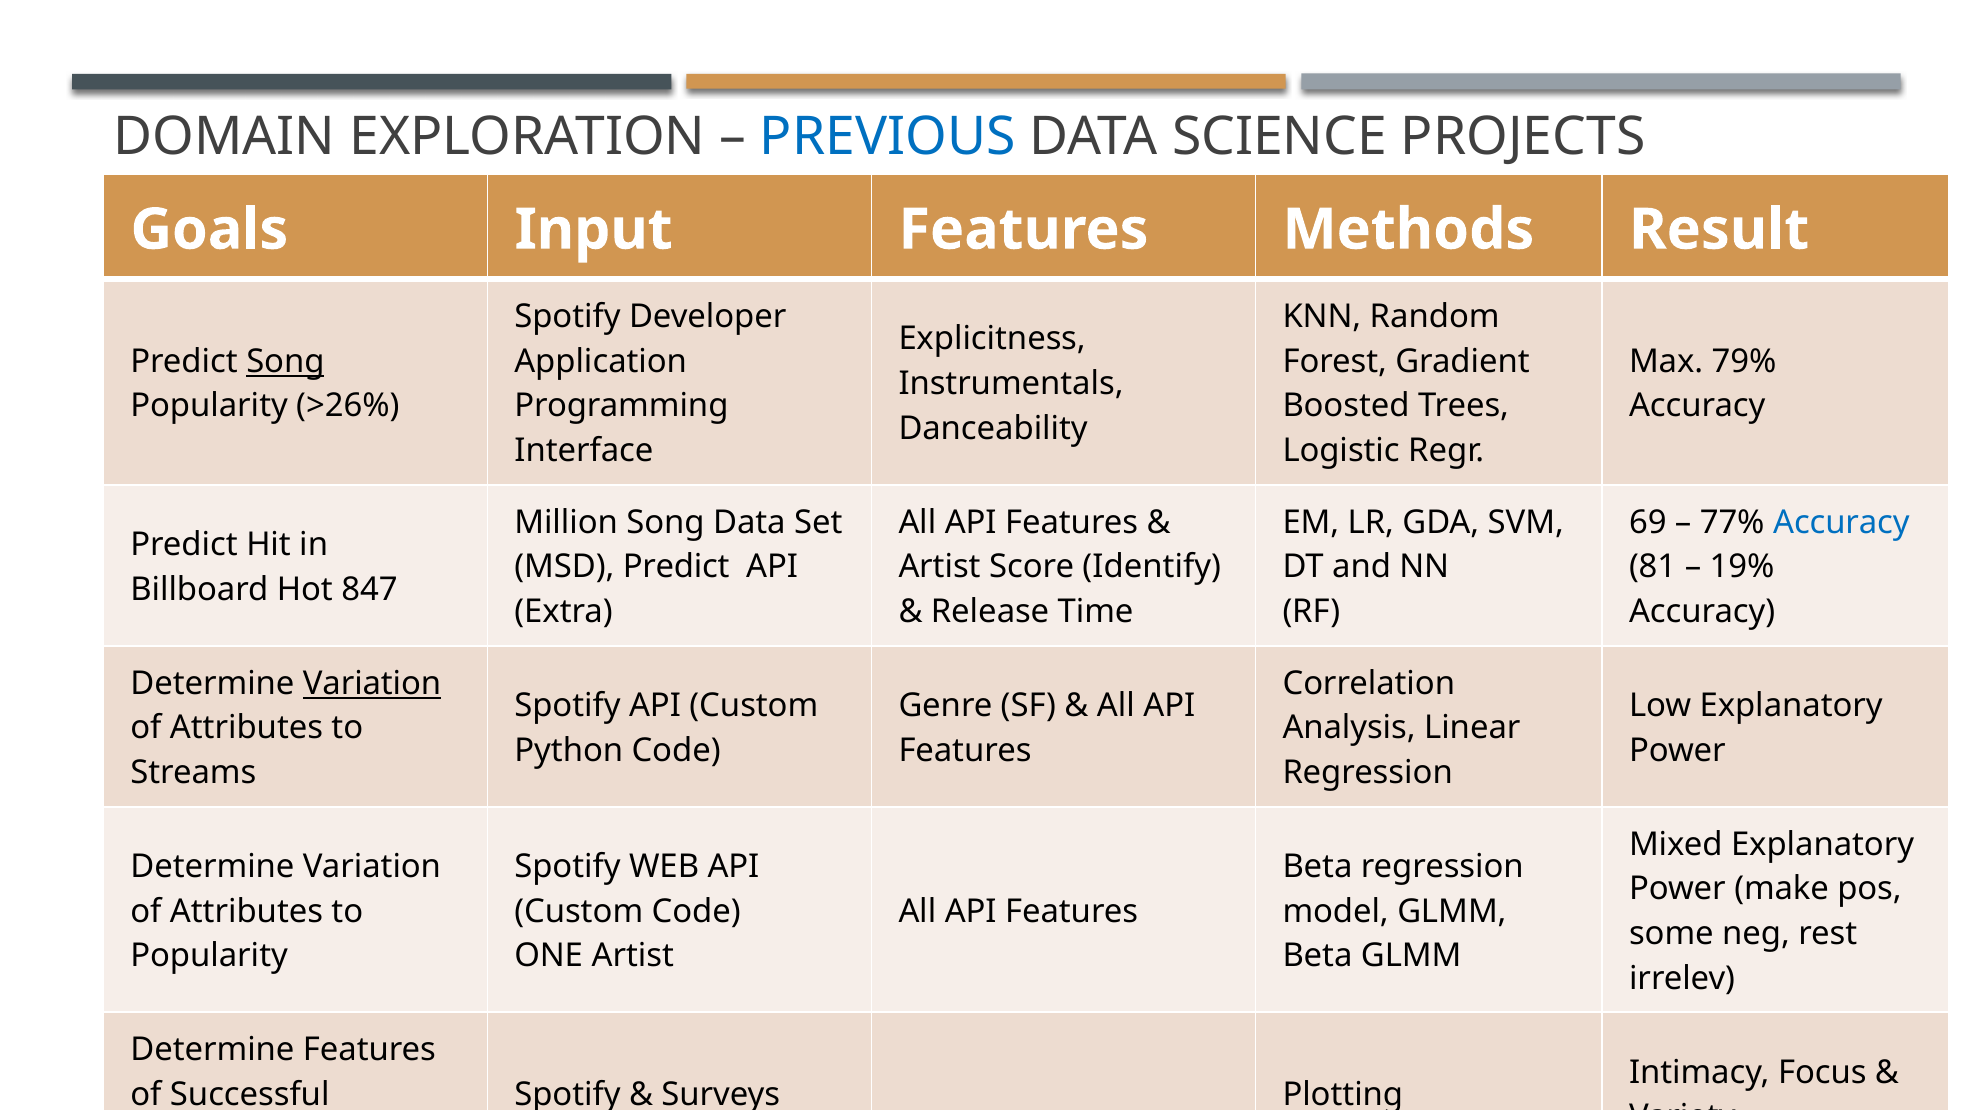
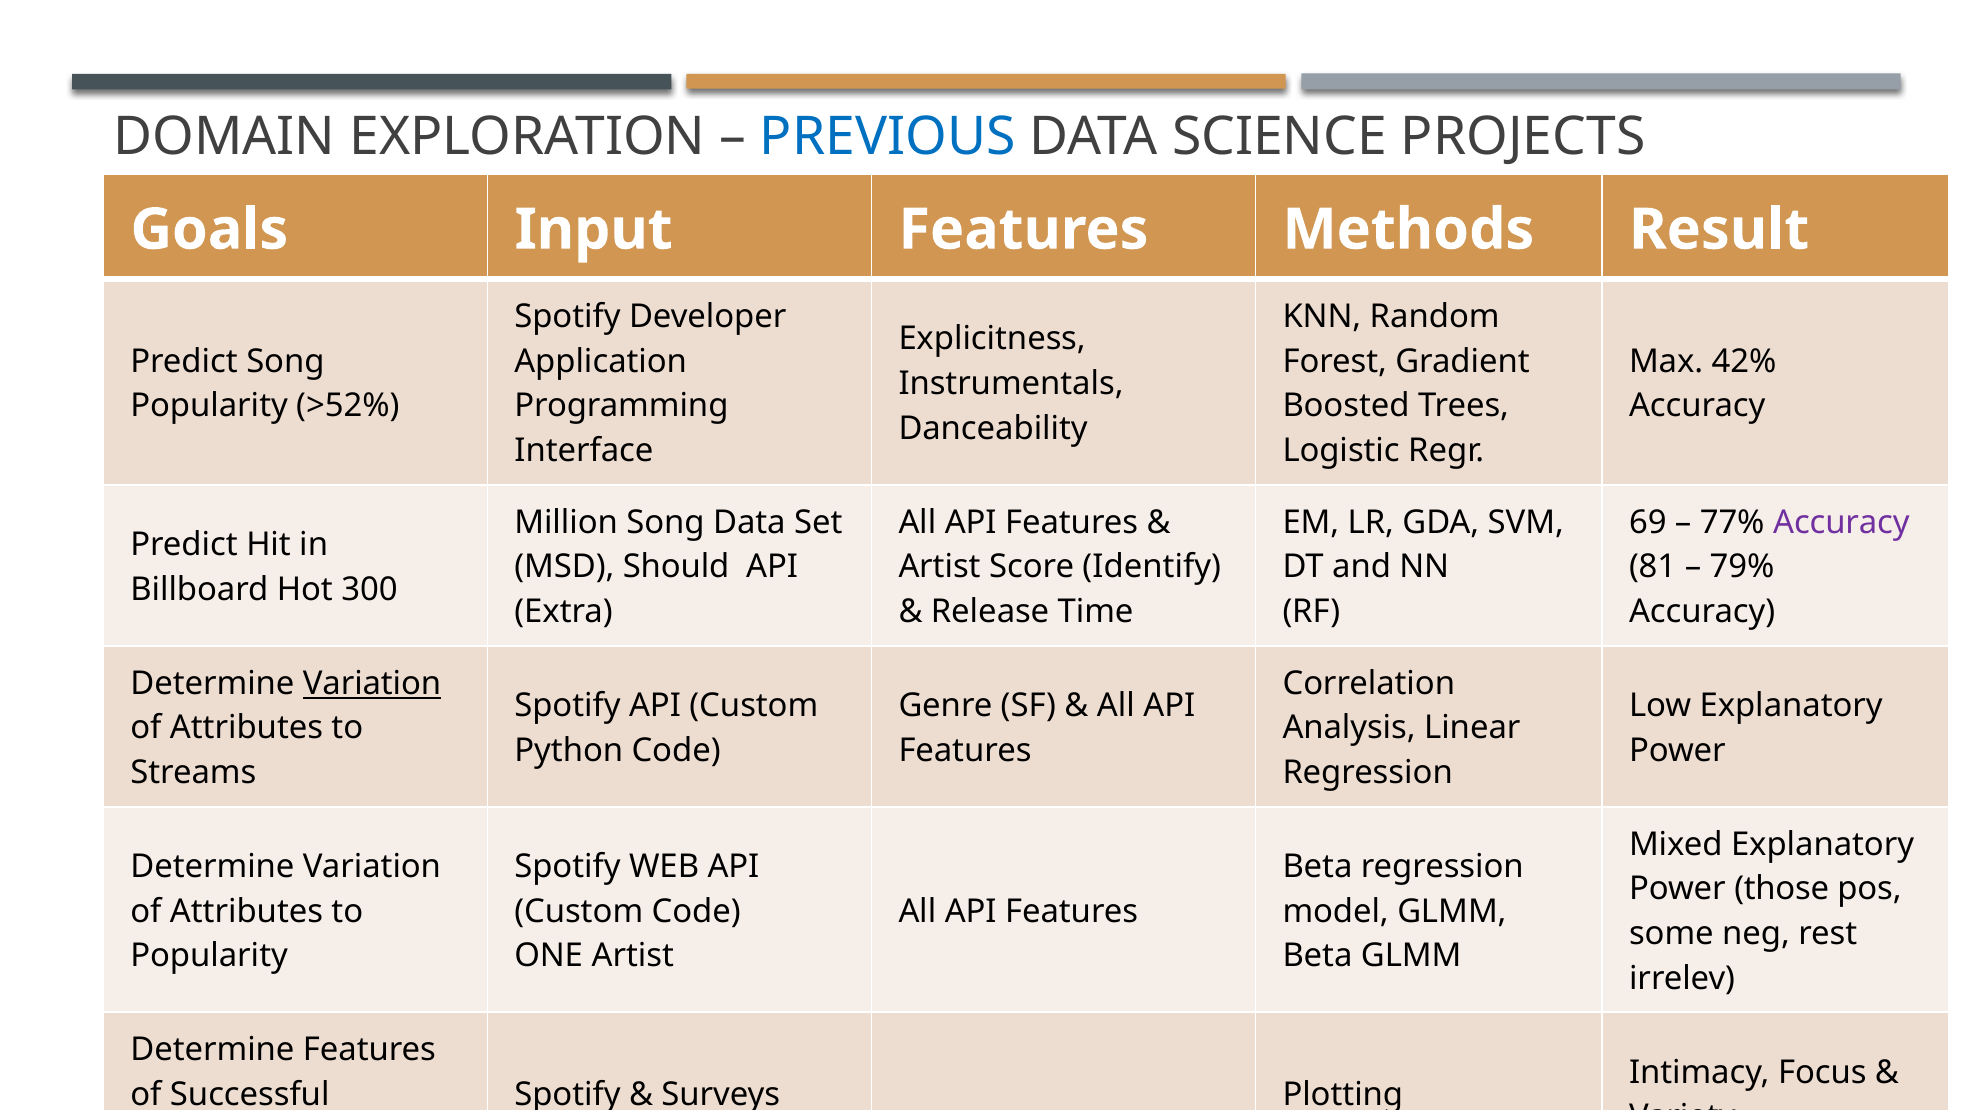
Song at (285, 361) underline: present -> none
79%: 79% -> 42%
>26%: >26% -> >52%
Accuracy at (1841, 522) colour: blue -> purple
MSD Predict: Predict -> Should
19%: 19% -> 79%
847: 847 -> 300
make: make -> those
